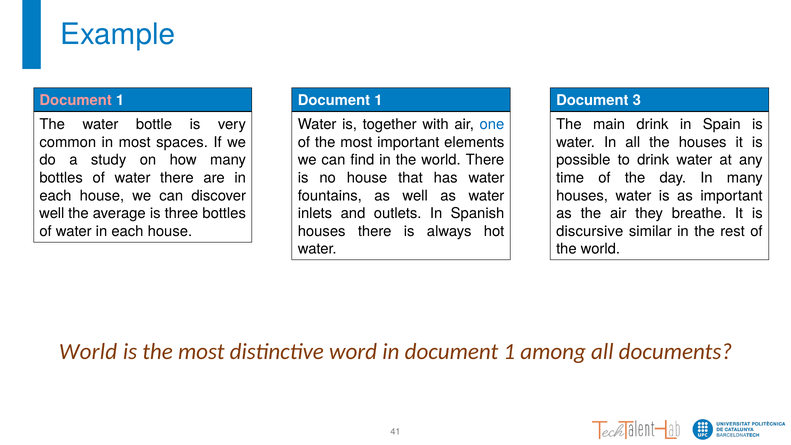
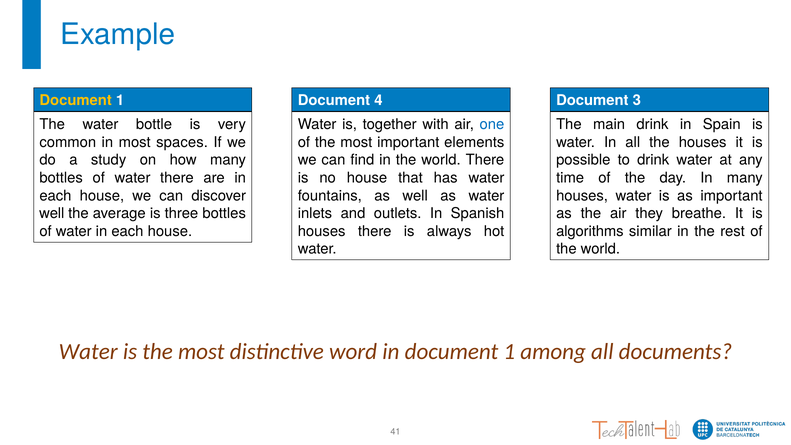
Document at (76, 100) colour: pink -> yellow
1 Document 1: 1 -> 4
discursive: discursive -> algorithms
World at (88, 352): World -> Water
